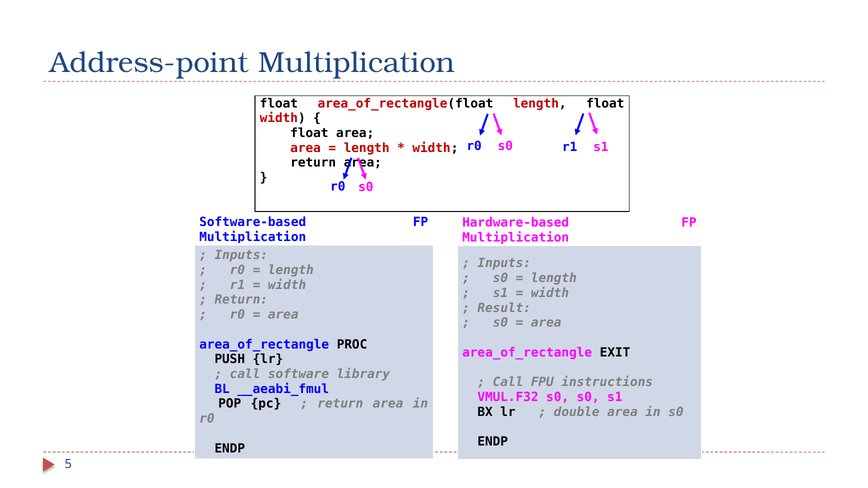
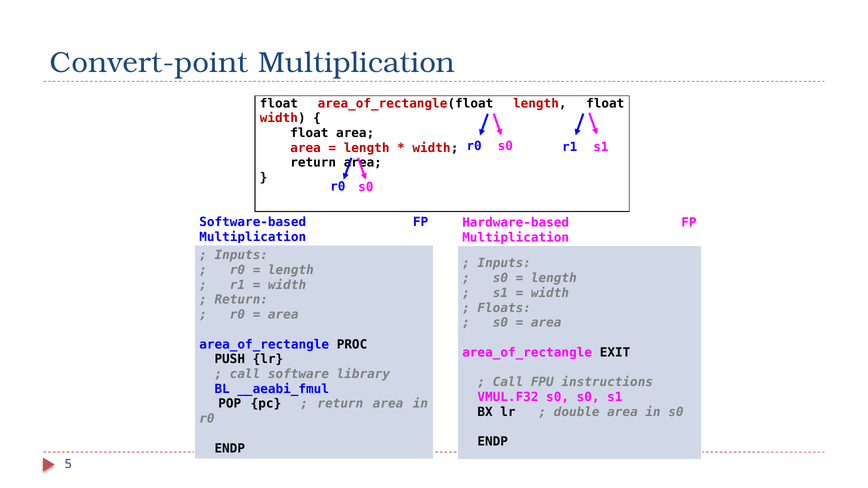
Address-point: Address-point -> Convert-point
Result: Result -> Floats
